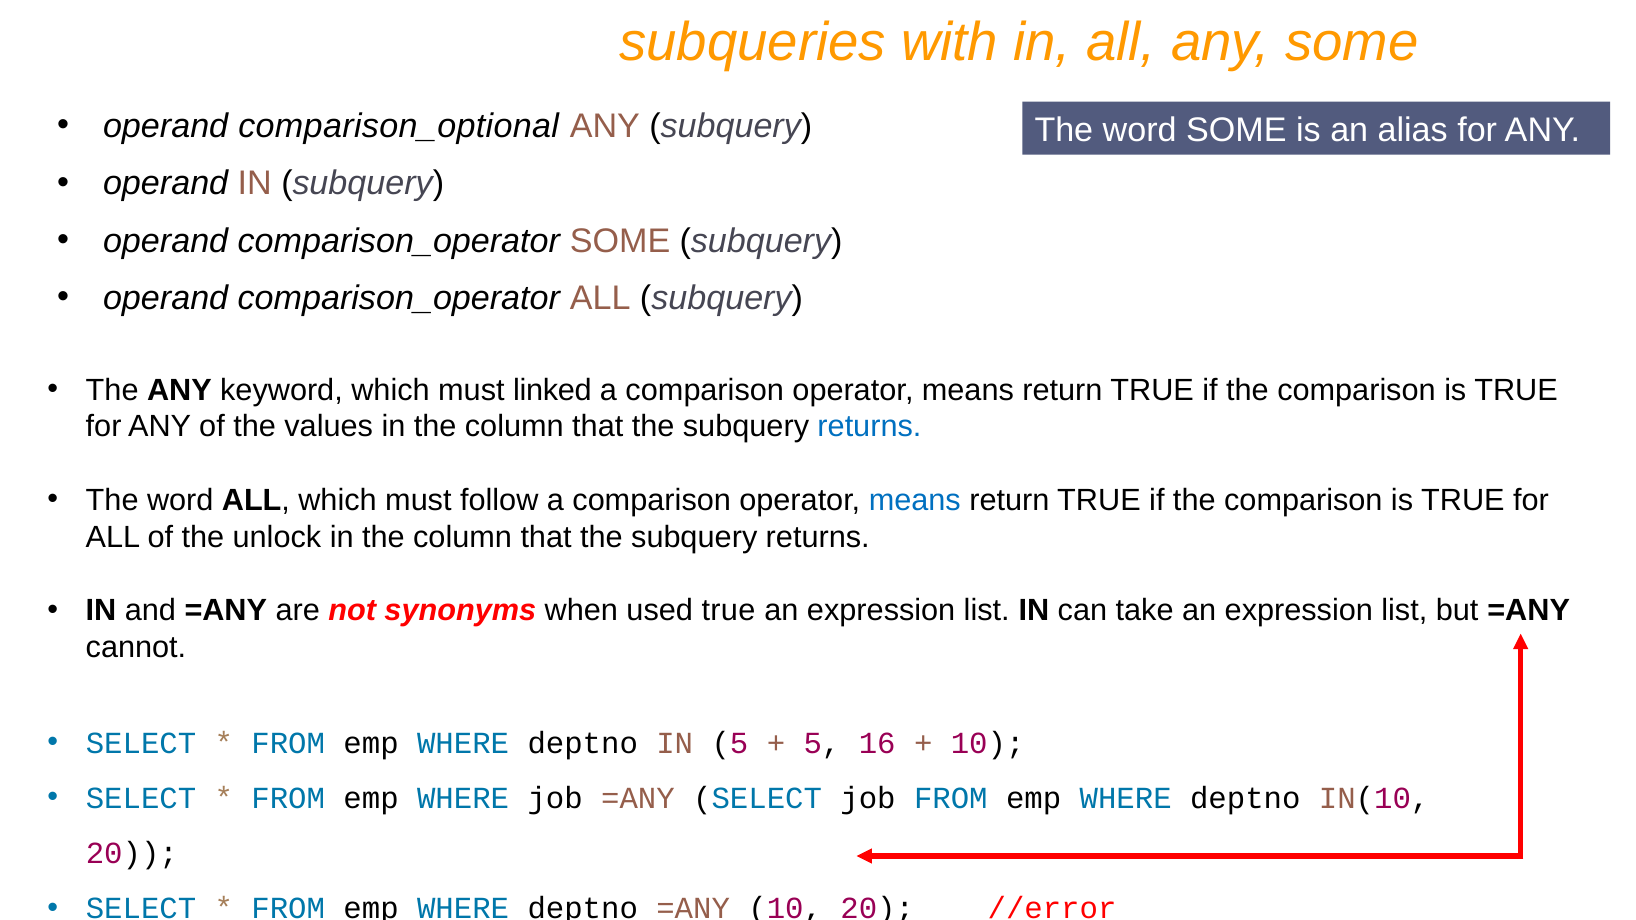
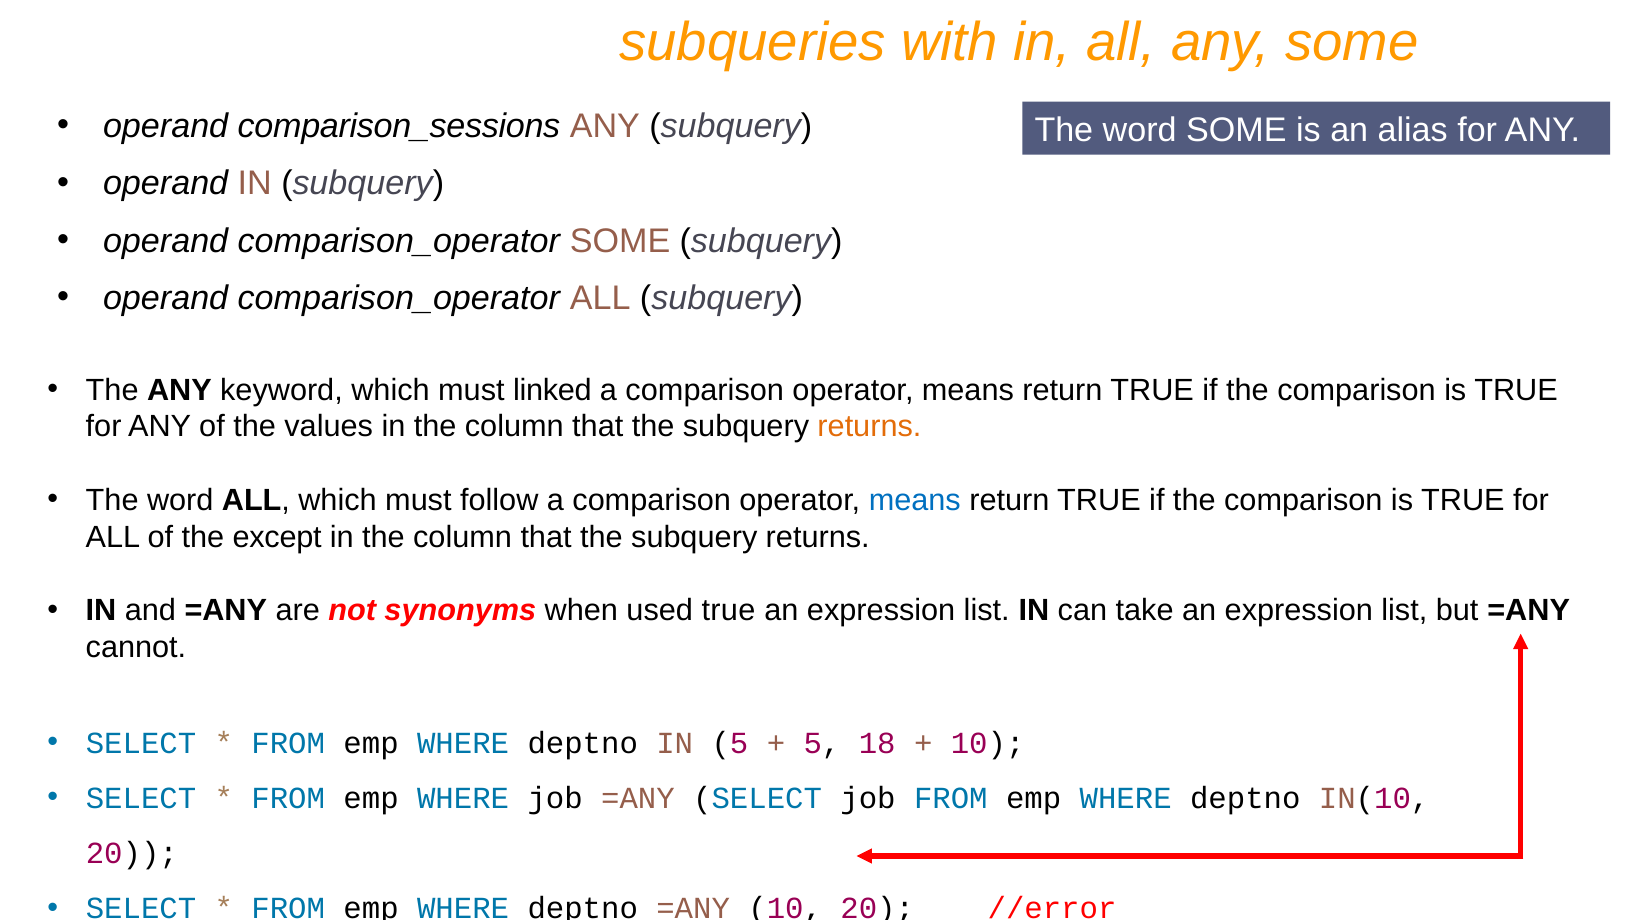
comparison_optional: comparison_optional -> comparison_sessions
returns at (869, 427) colour: blue -> orange
unlock: unlock -> except
16: 16 -> 18
